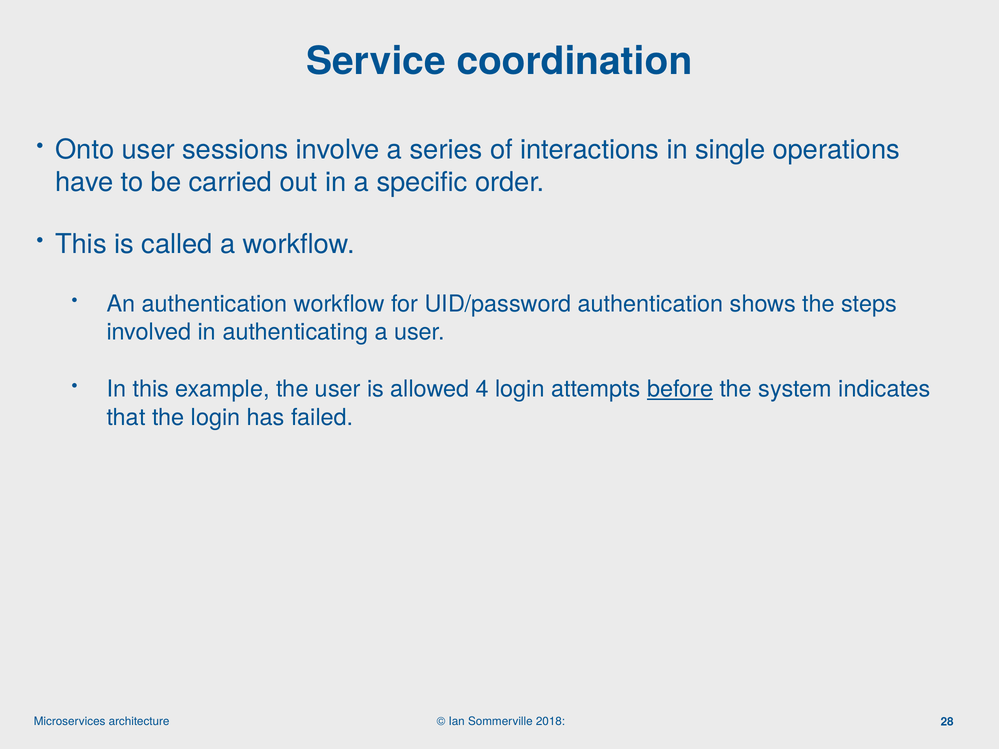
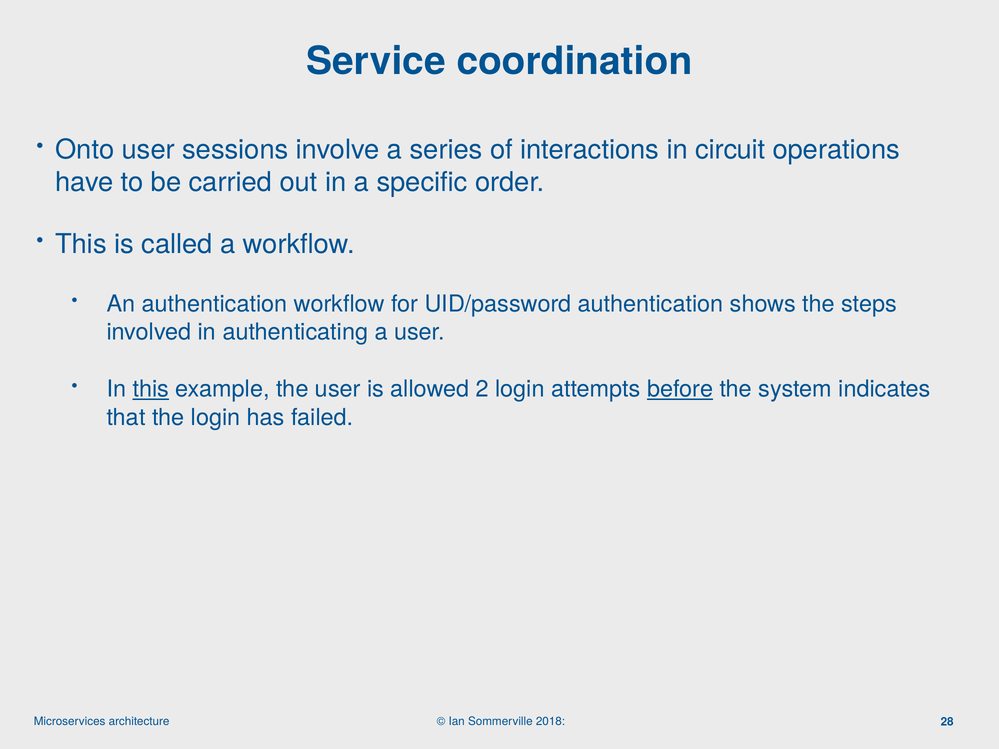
single: single -> circuit
this at (151, 389) underline: none -> present
4: 4 -> 2
